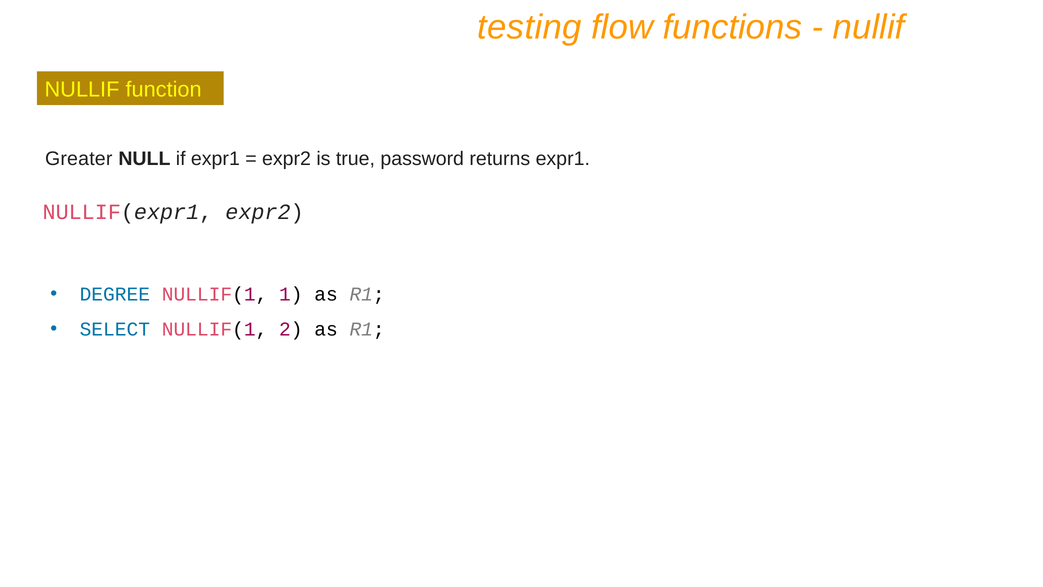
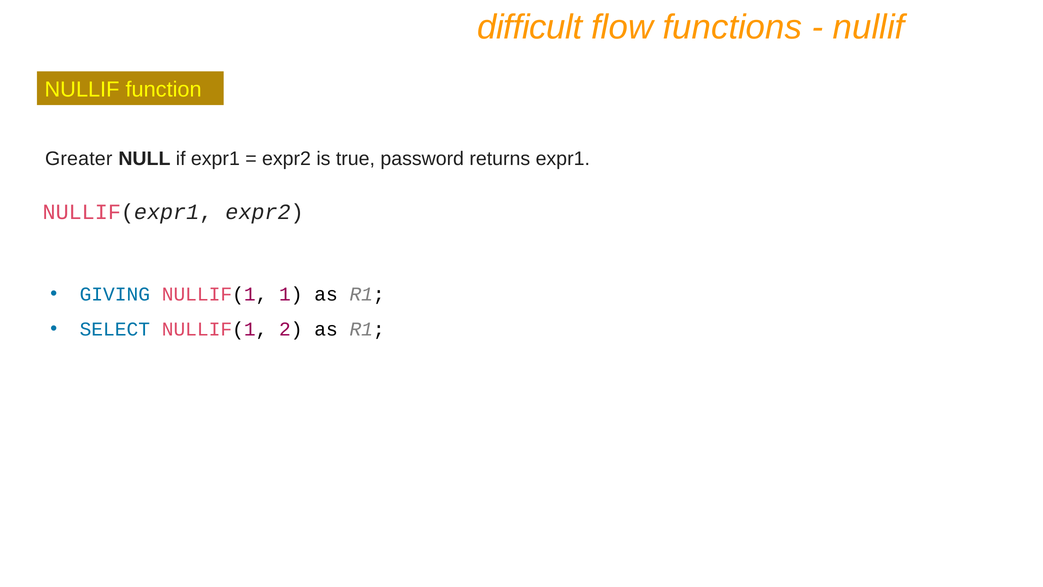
testing: testing -> difficult
DEGREE: DEGREE -> GIVING
